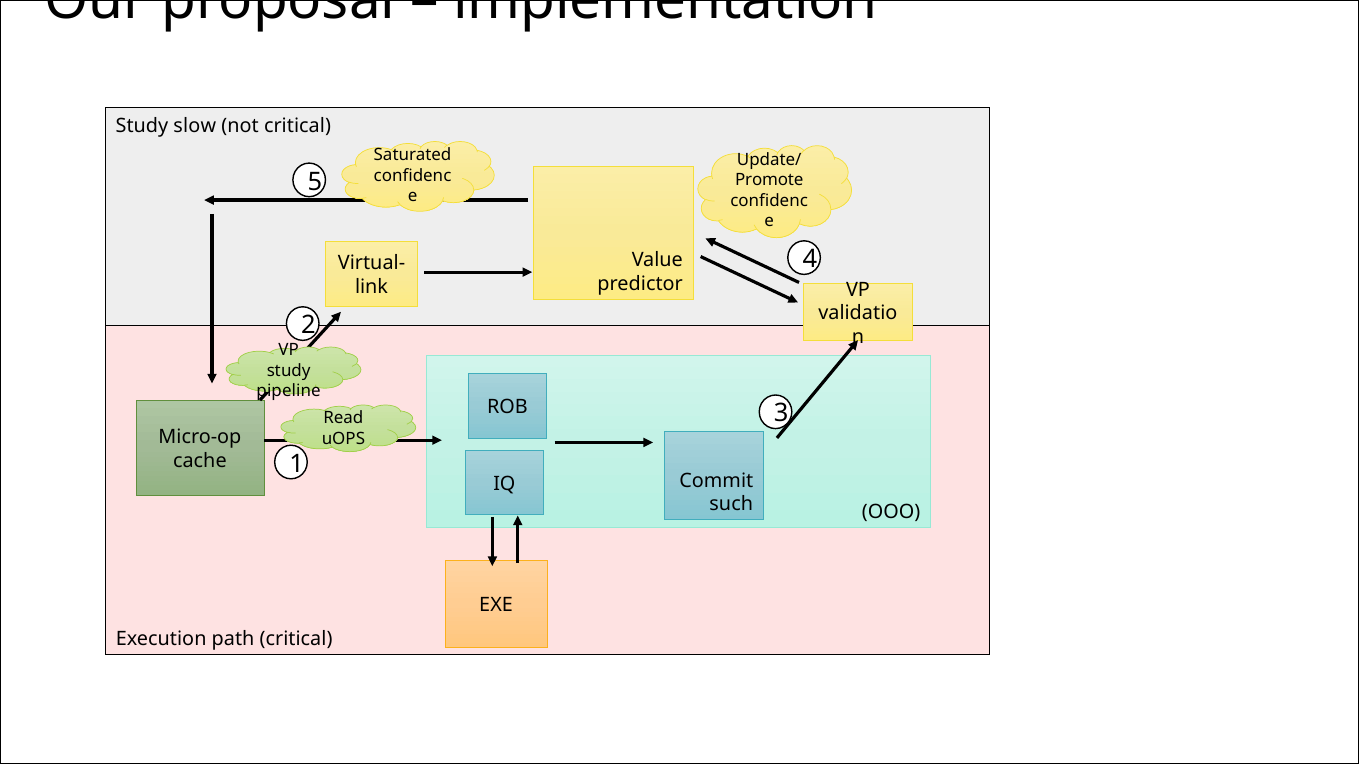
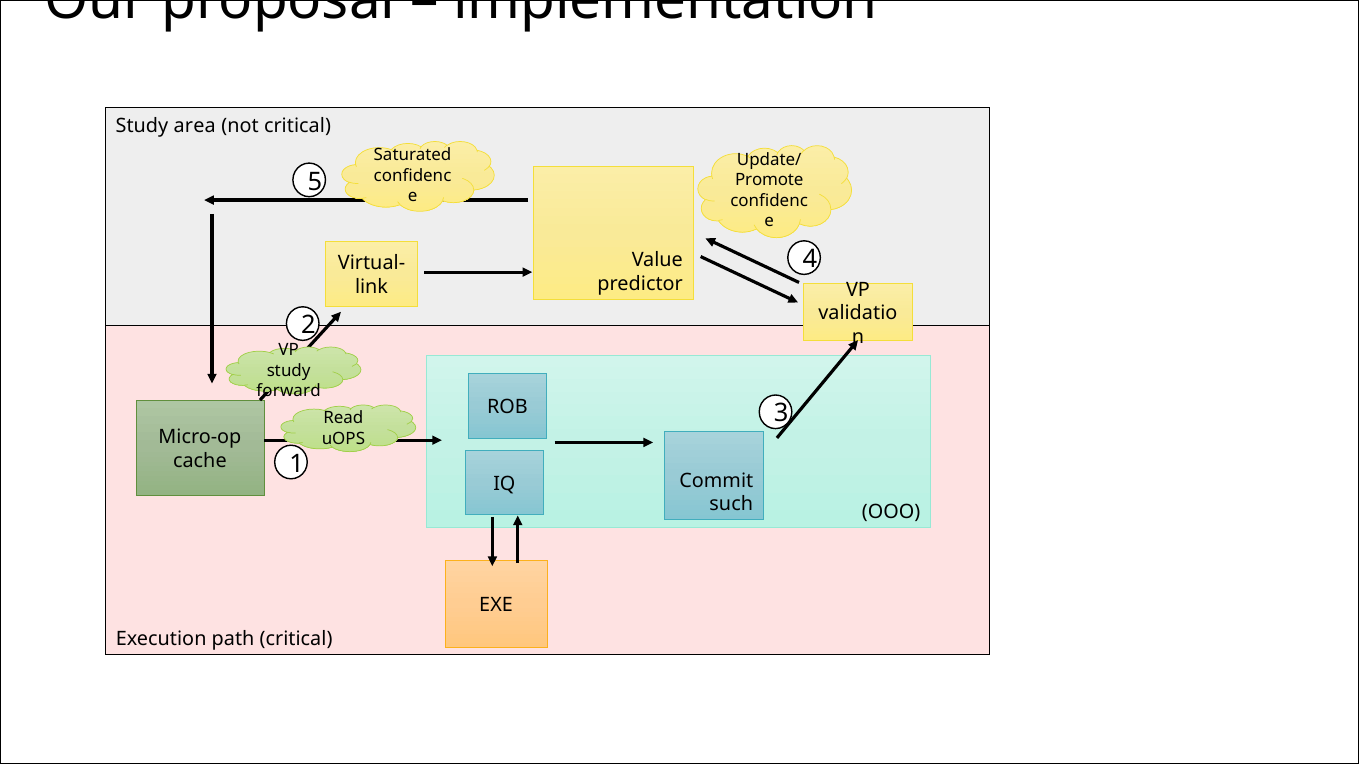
slow: slow -> area
pipeline: pipeline -> forward
